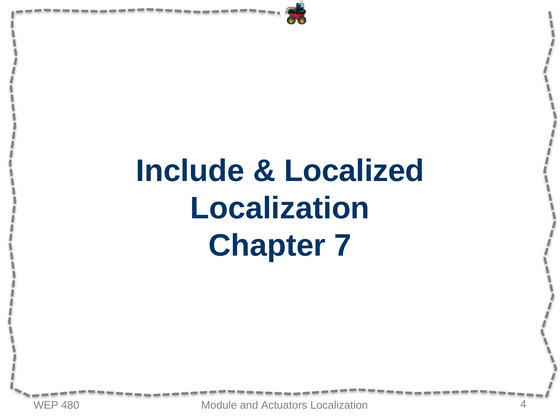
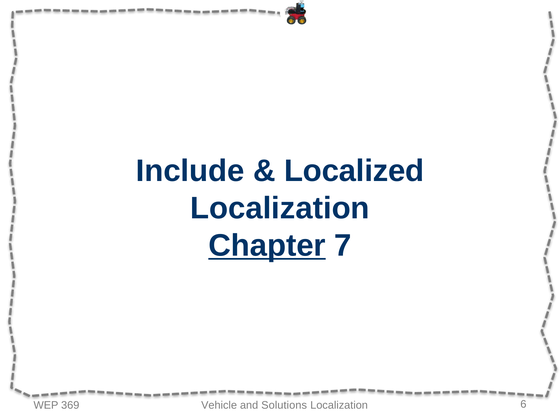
Chapter underline: none -> present
480: 480 -> 369
Module: Module -> Vehicle
Actuators: Actuators -> Solutions
4: 4 -> 6
